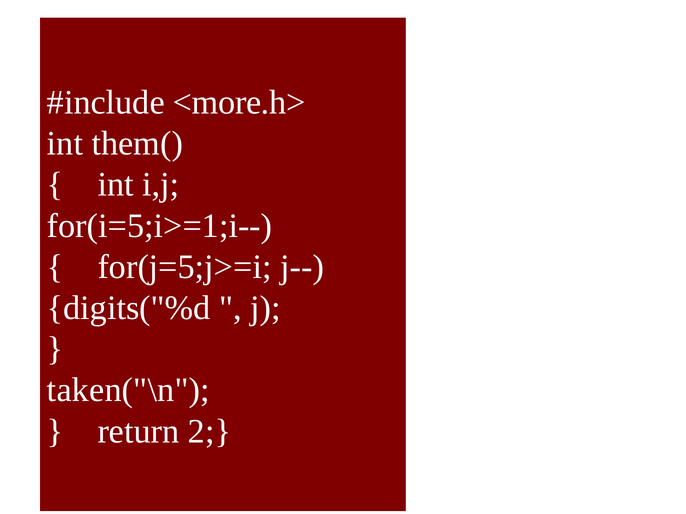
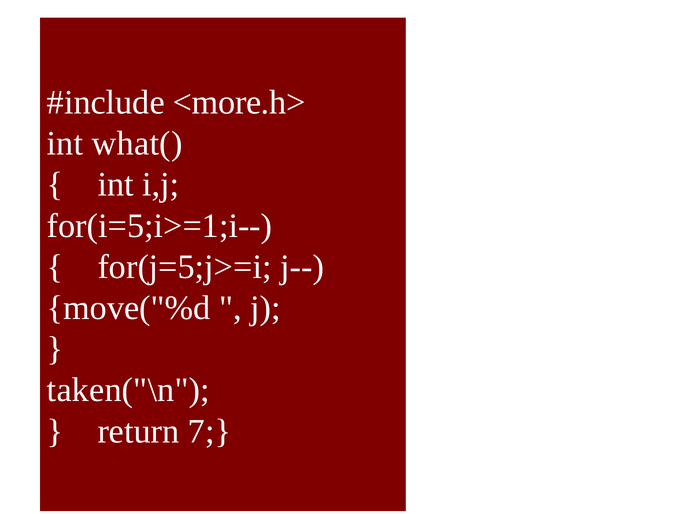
them(: them( -> what(
digits("%d: digits("%d -> move("%d
2: 2 -> 7
